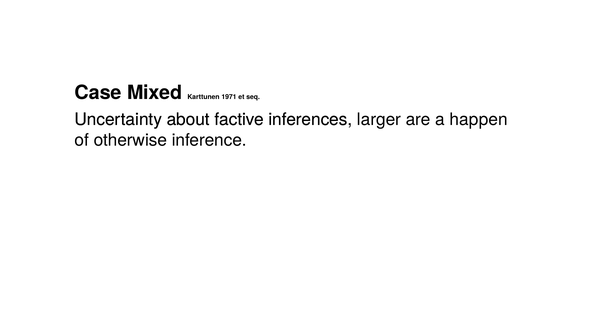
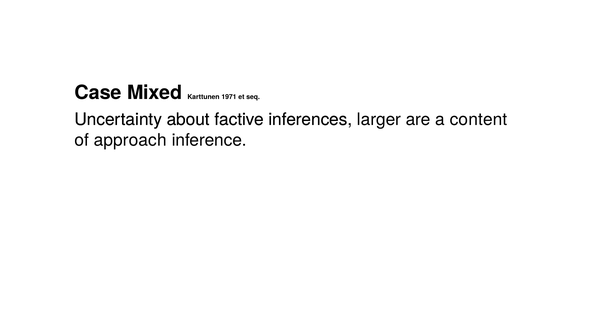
happen: happen -> content
otherwise: otherwise -> approach
